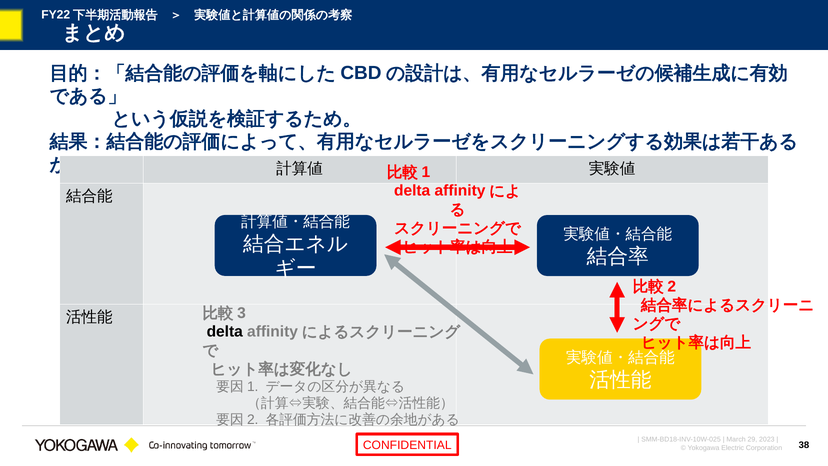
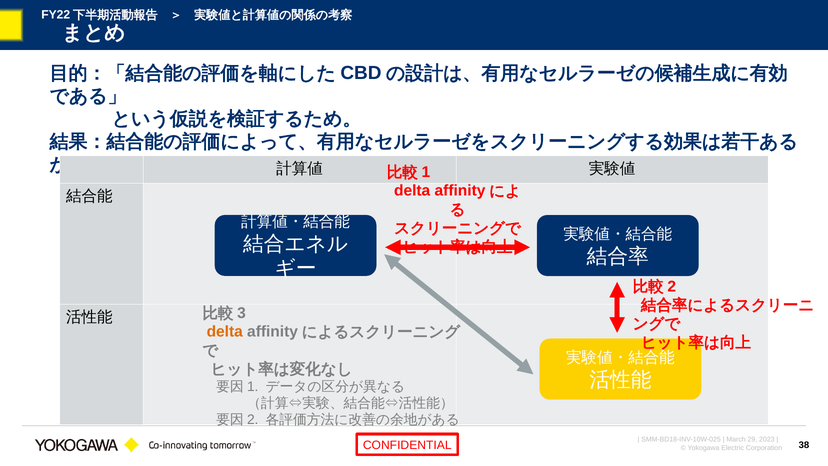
delta at (225, 332) colour: black -> orange
